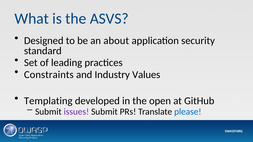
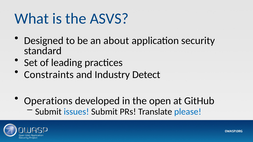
Values: Values -> Detect
Templating: Templating -> Operations
issues colour: purple -> blue
